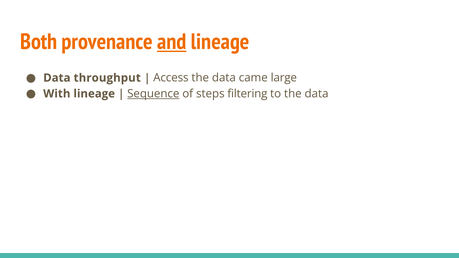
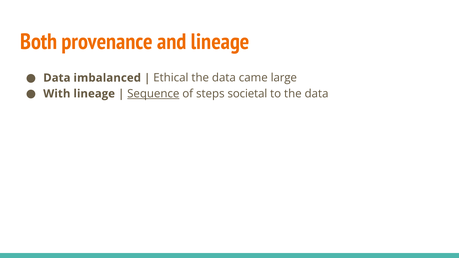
and underline: present -> none
throughput: throughput -> imbalanced
Access: Access -> Ethical
filtering: filtering -> societal
